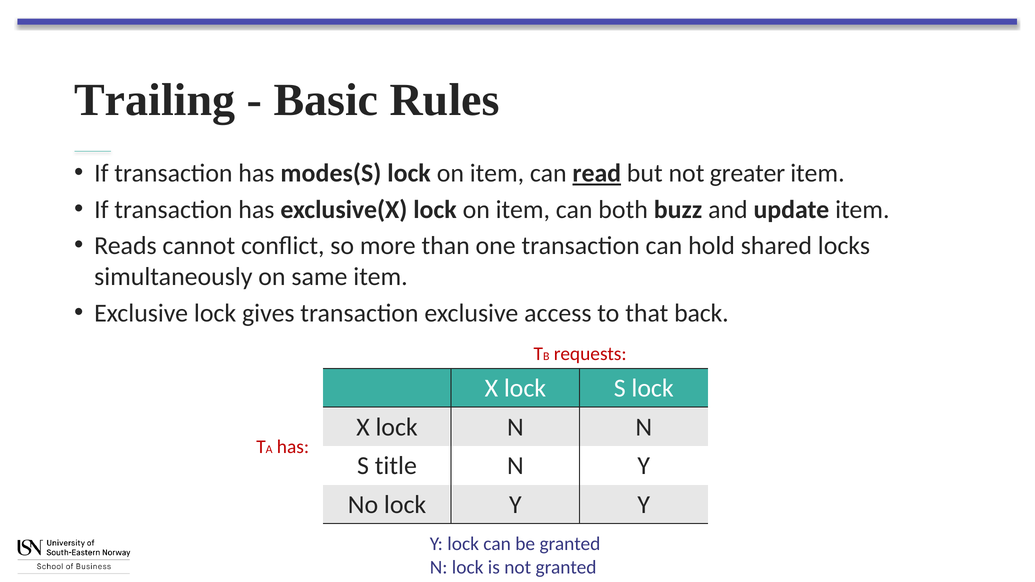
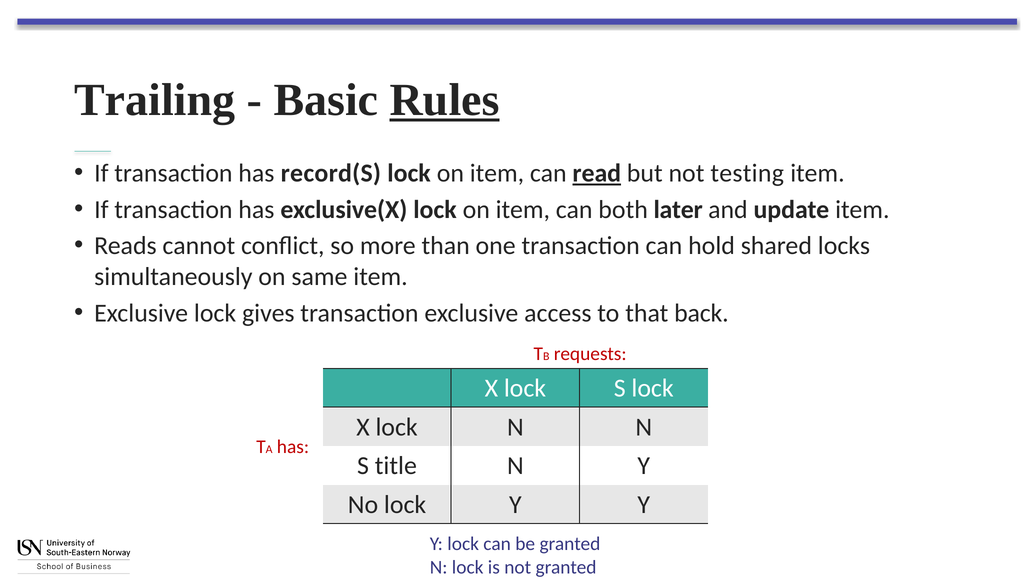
Rules underline: none -> present
modes(S: modes(S -> record(S
greater: greater -> testing
buzz: buzz -> later
